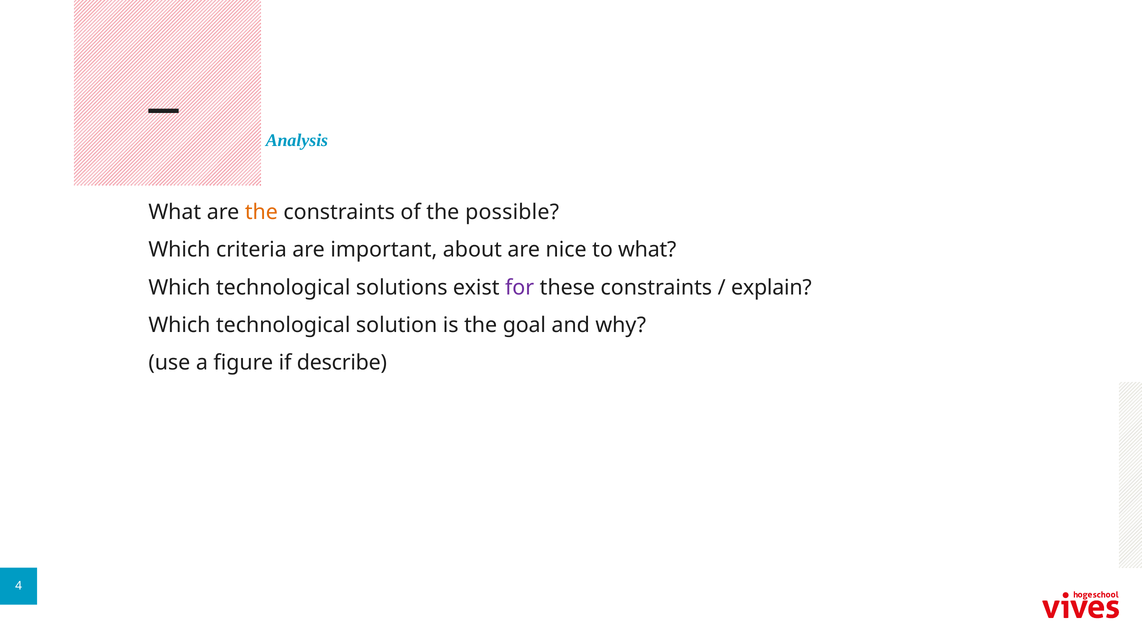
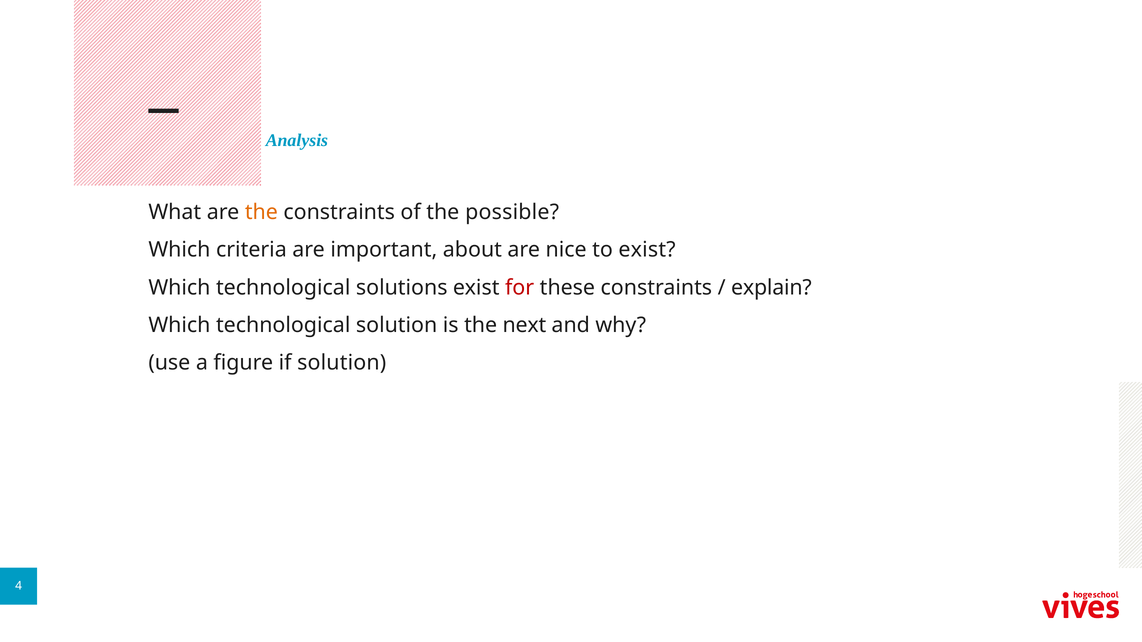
to what: what -> exist
for colour: purple -> red
goal: goal -> next
if describe: describe -> solution
